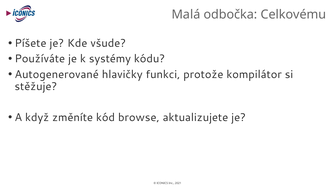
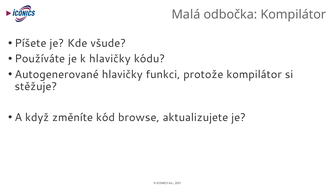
odbočka Celkovému: Celkovému -> Kompilátor
k systémy: systémy -> hlavičky
